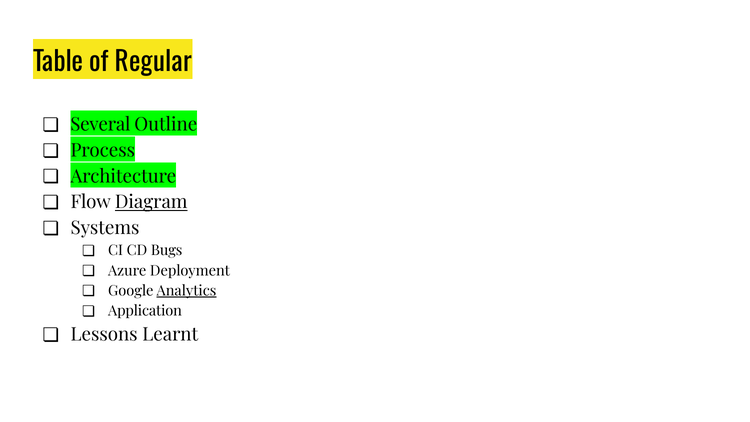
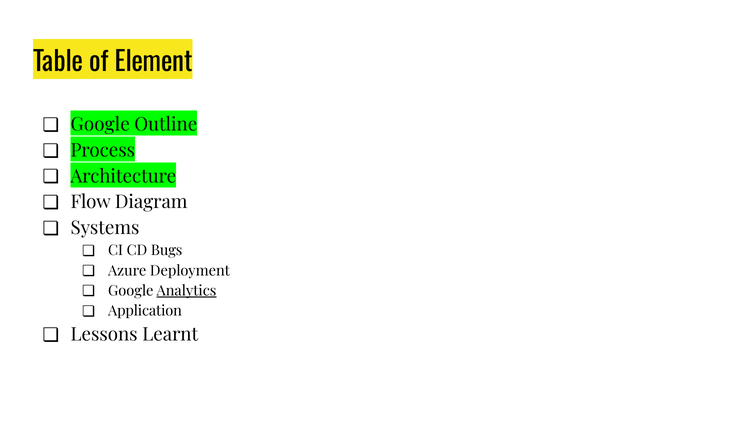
Regular: Regular -> Element
Several at (100, 125): Several -> Google
Diagram underline: present -> none
